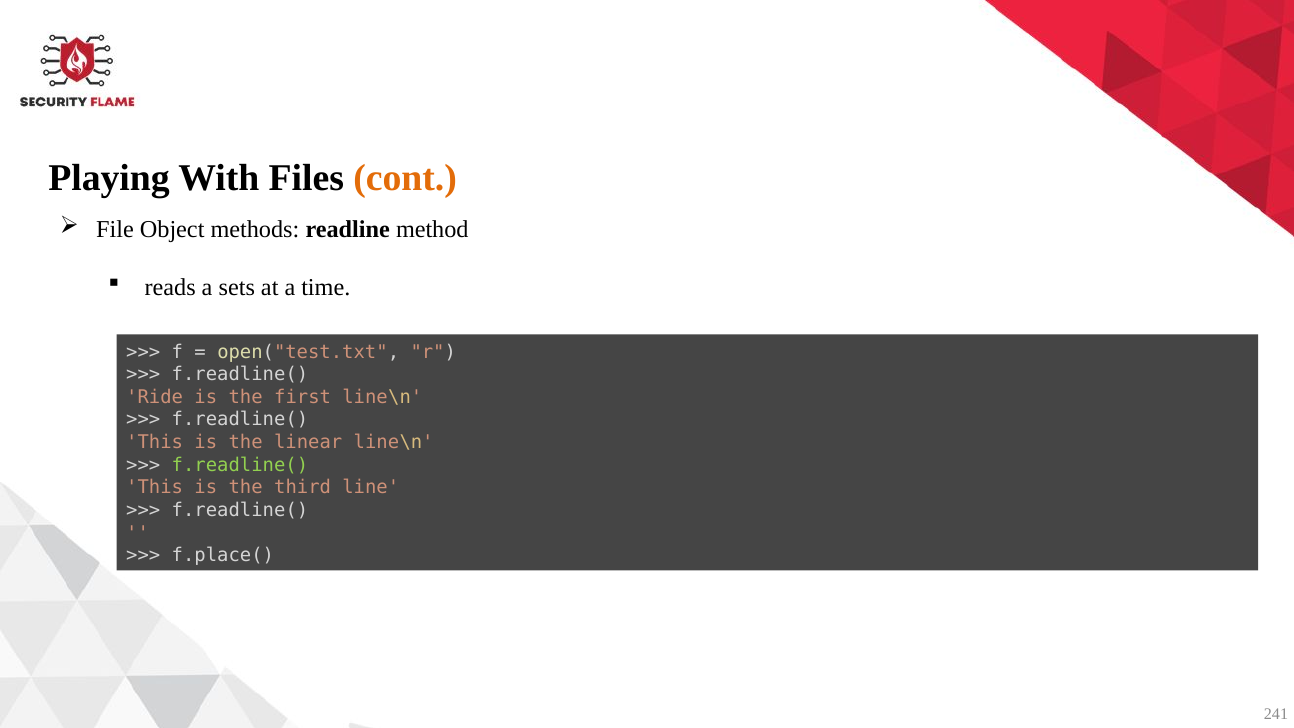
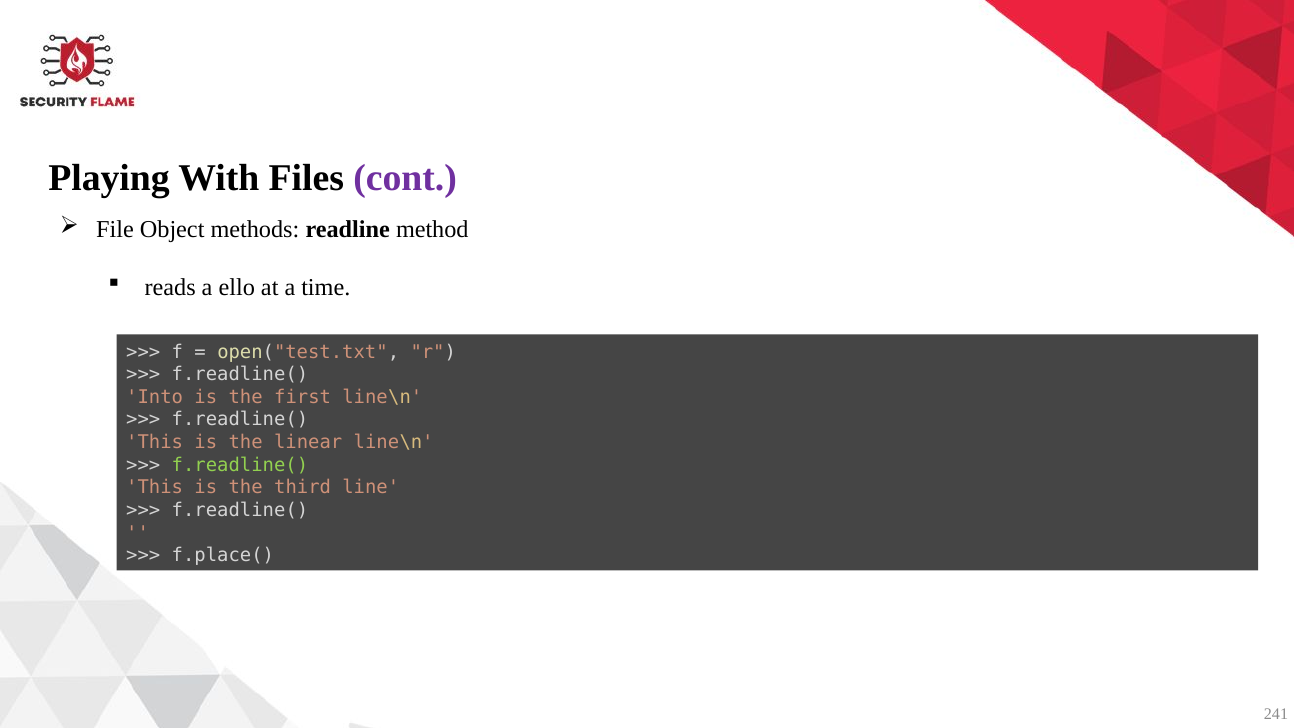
cont colour: orange -> purple
sets: sets -> ello
Ride: Ride -> Into
